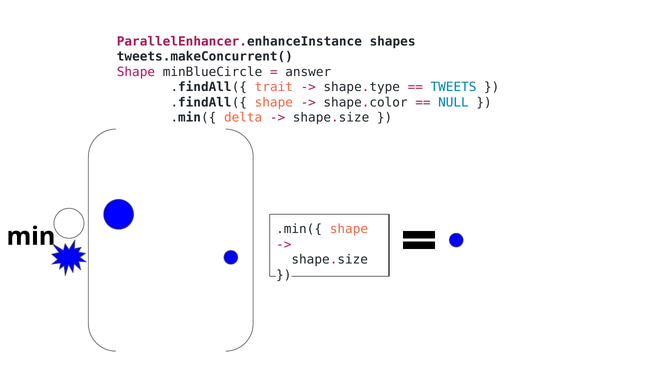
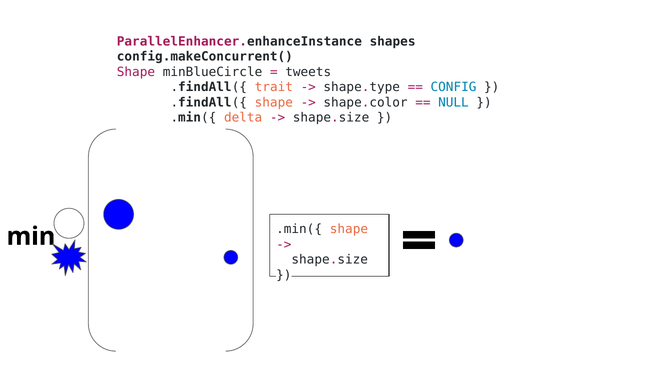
tweets.makeConcurrent(: tweets.makeConcurrent( -> config.makeConcurrent(
answer: answer -> tweets
TWEETS: TWEETS -> CONFIG
